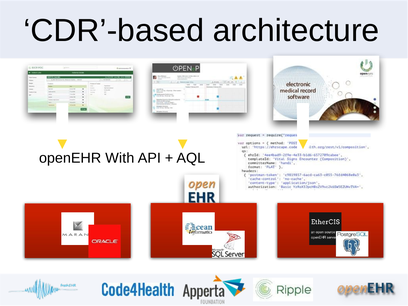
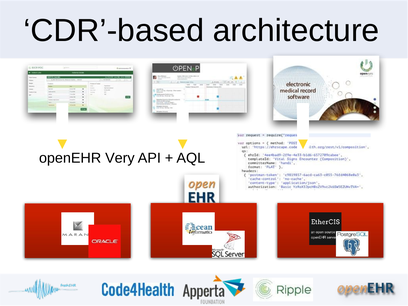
With: With -> Very
